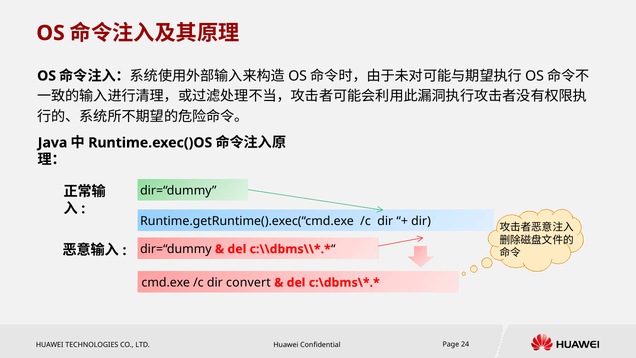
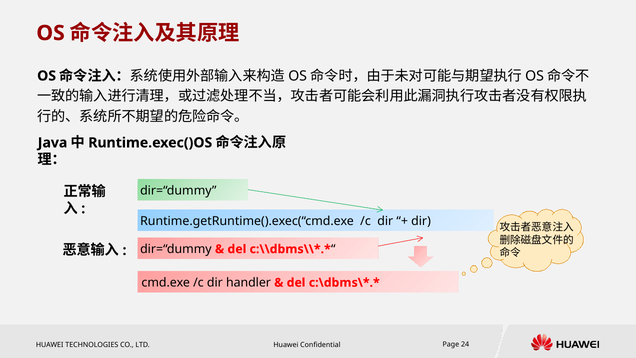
convert: convert -> handler
